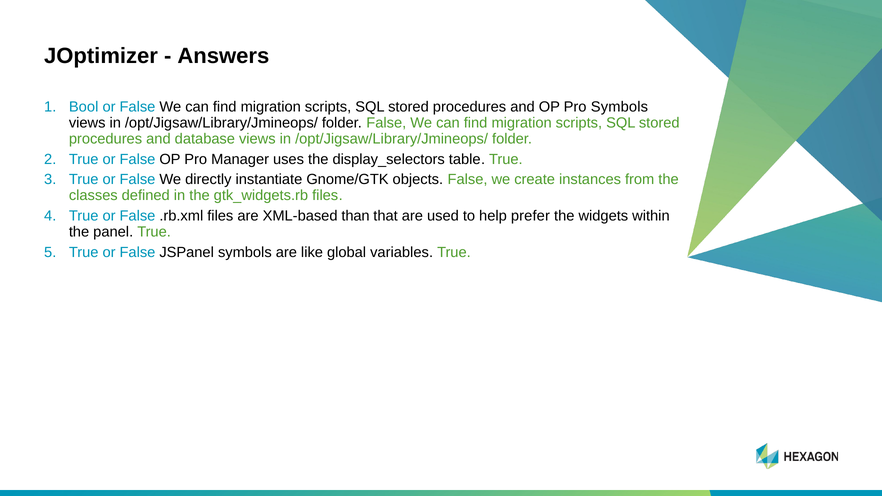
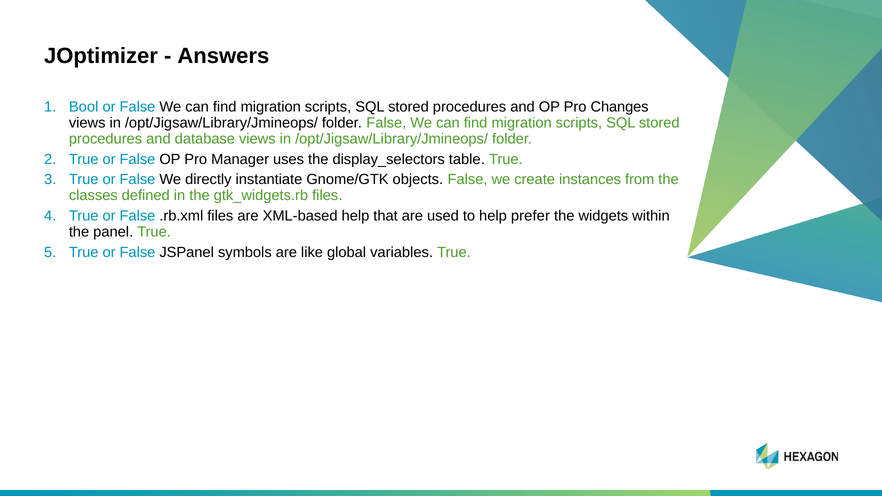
Pro Symbols: Symbols -> Changes
XML-based than: than -> help
